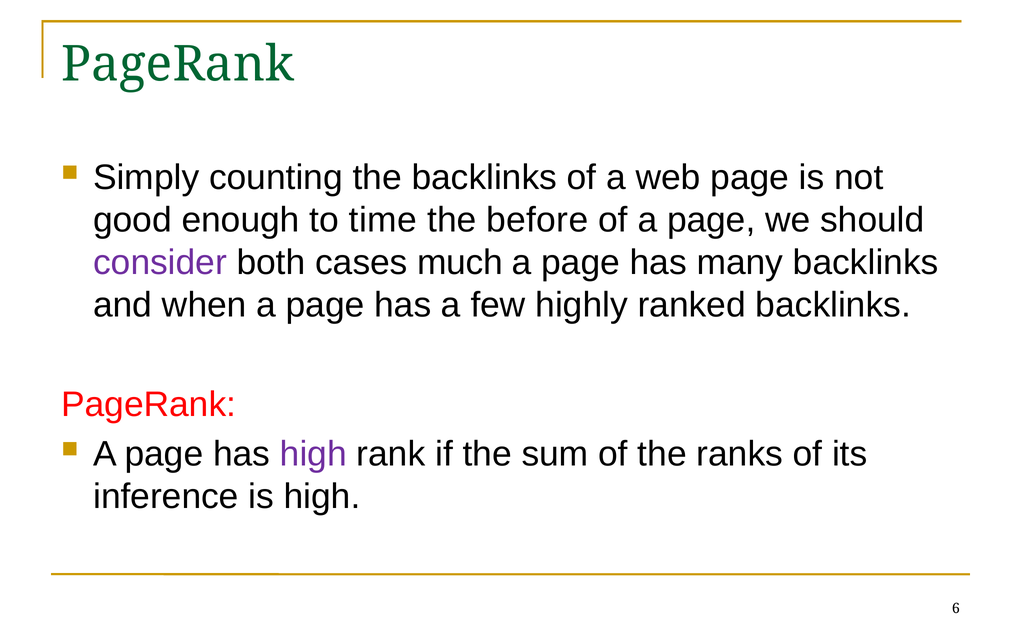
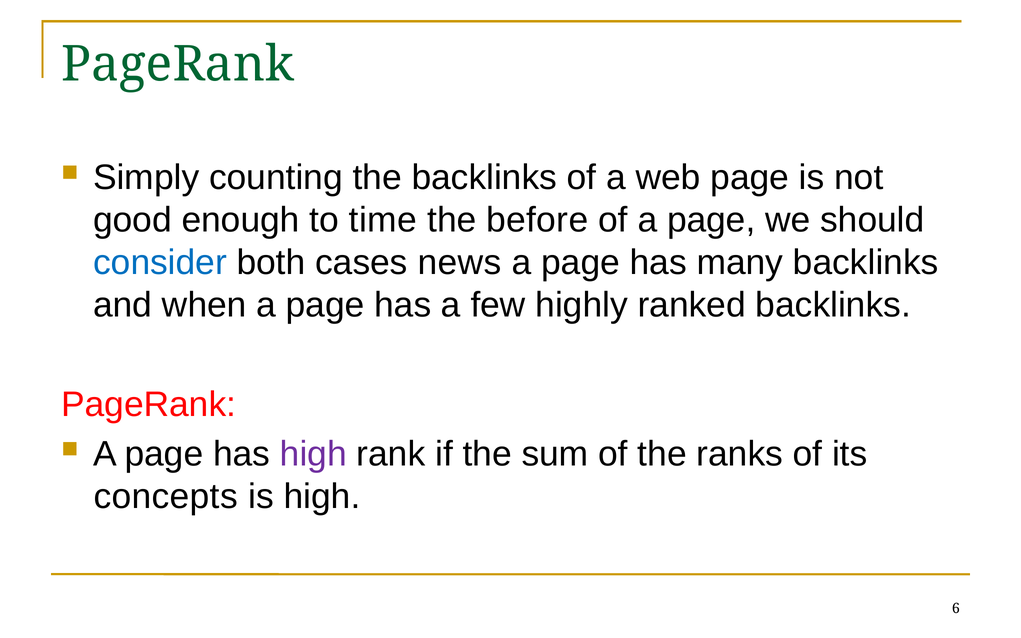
consider colour: purple -> blue
much: much -> news
inference: inference -> concepts
